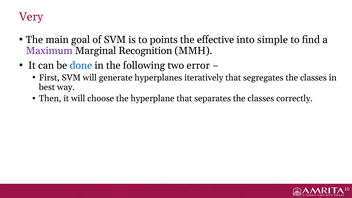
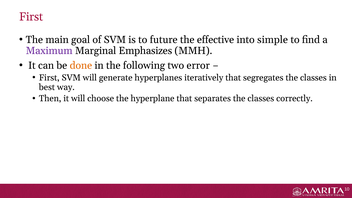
Very at (31, 17): Very -> First
points: points -> future
Recognition: Recognition -> Emphasizes
done colour: blue -> orange
